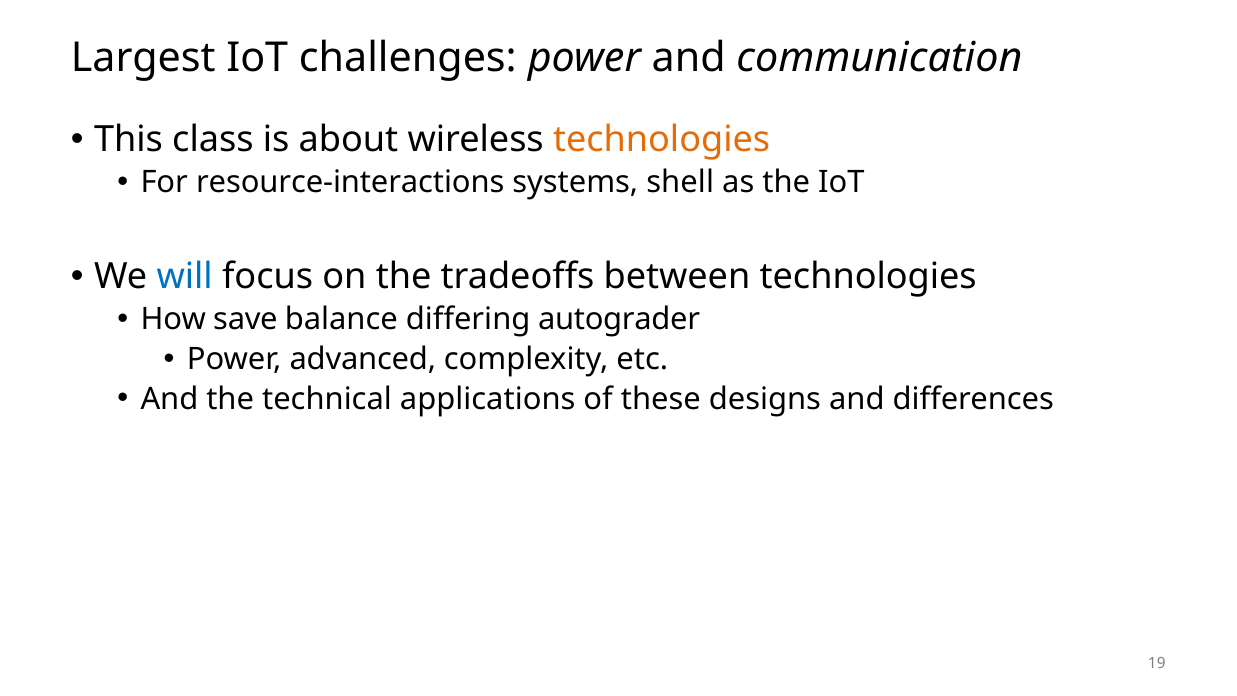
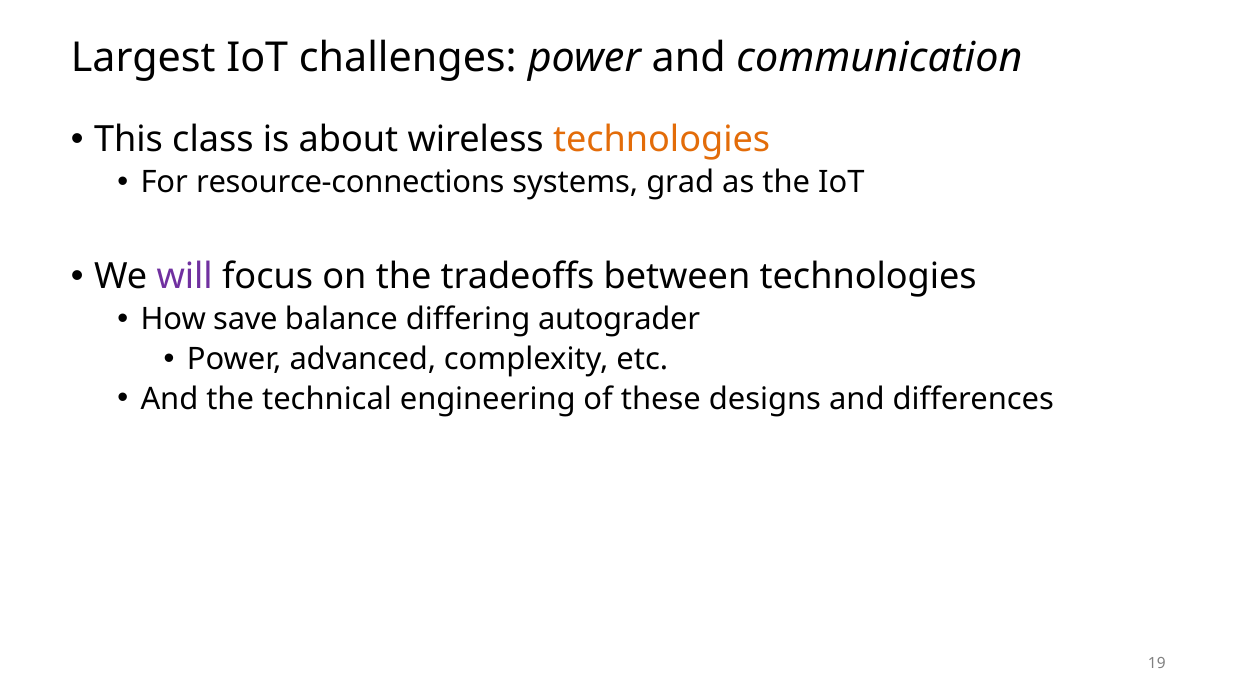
resource-interactions: resource-interactions -> resource-connections
shell: shell -> grad
will colour: blue -> purple
applications: applications -> engineering
